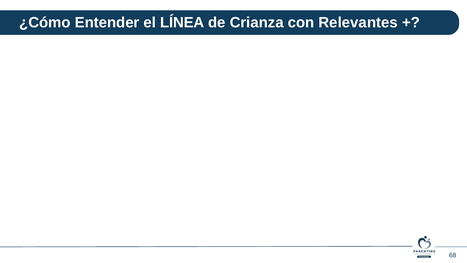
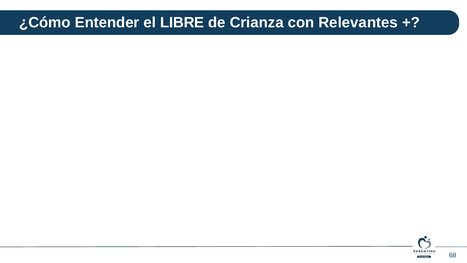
LÍNEA: LÍNEA -> LIBRE
